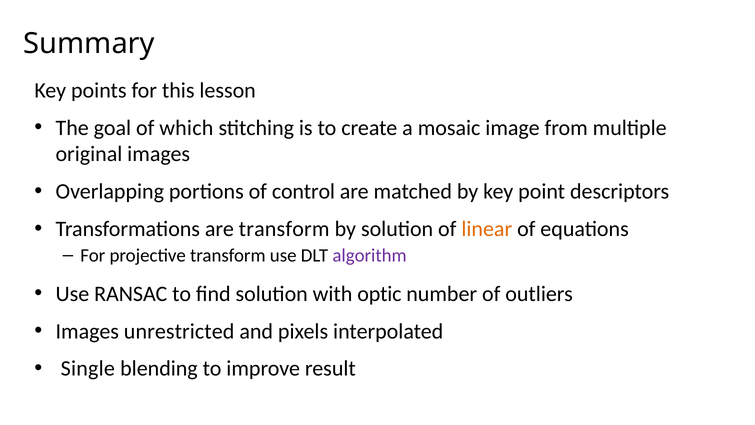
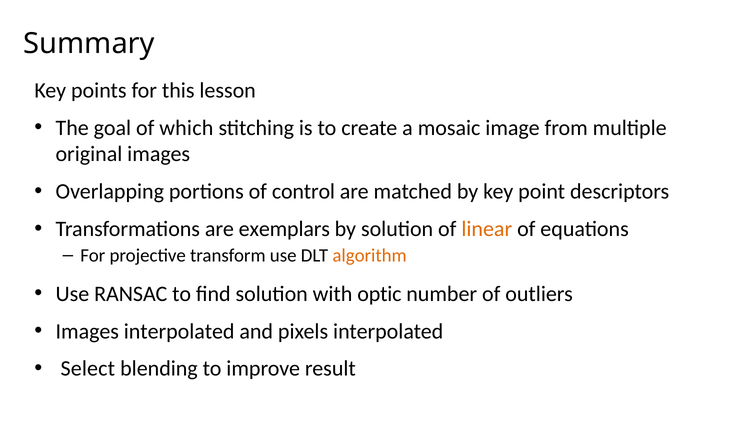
are transform: transform -> exemplars
algorithm colour: purple -> orange
Images unrestricted: unrestricted -> interpolated
Single: Single -> Select
